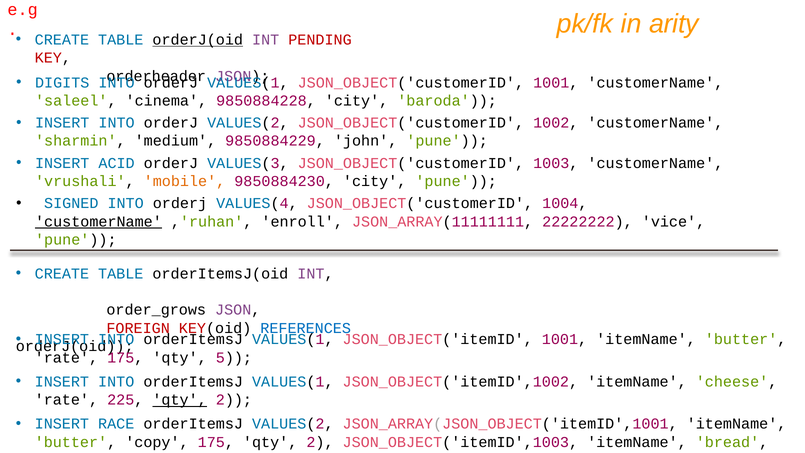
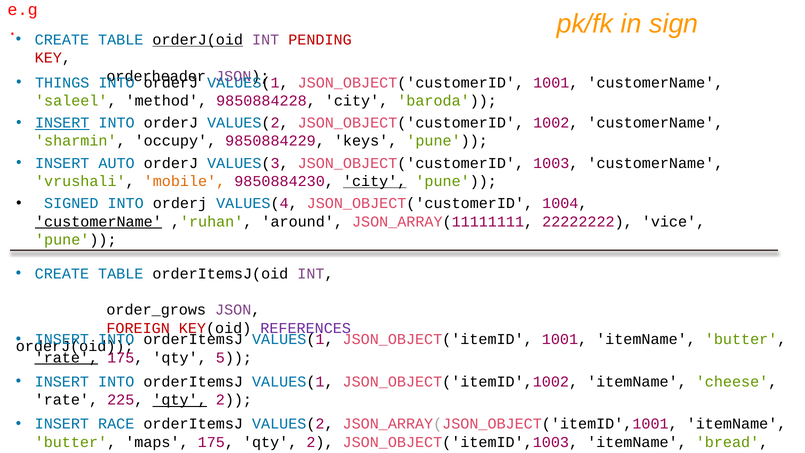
arity: arity -> sign
DIGITS: DIGITS -> THINGS
cinema: cinema -> method
INSERT at (62, 123) underline: none -> present
medium: medium -> occupy
john: john -> keys
ACID: ACID -> AUTO
city at (375, 181) underline: none -> present
enroll: enroll -> around
REFERENCES colour: blue -> purple
rate at (66, 357) underline: none -> present
copy: copy -> maps
